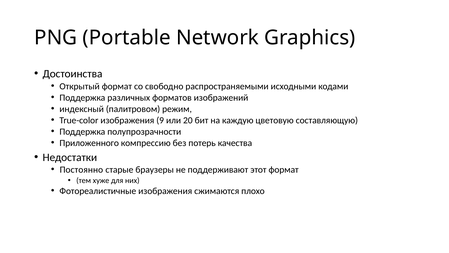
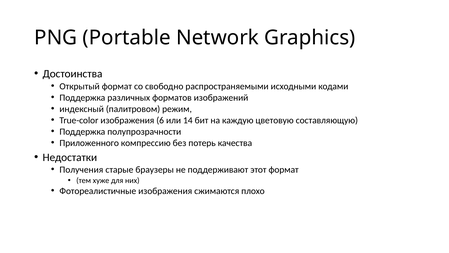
9: 9 -> 6
20: 20 -> 14
Постоянно: Постоянно -> Получения
